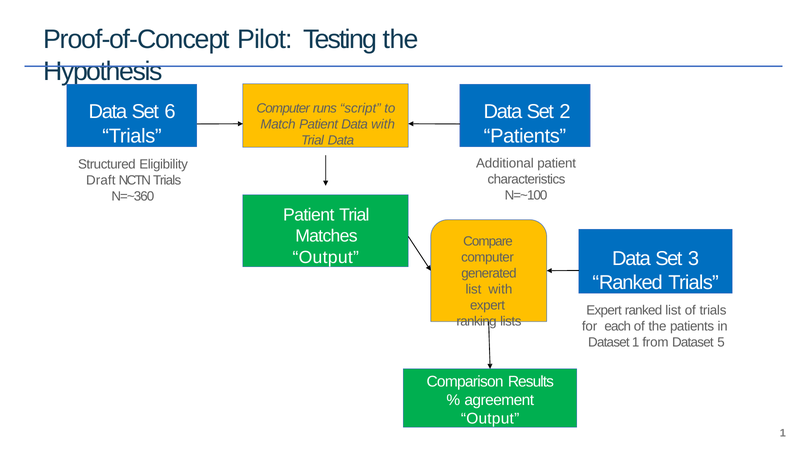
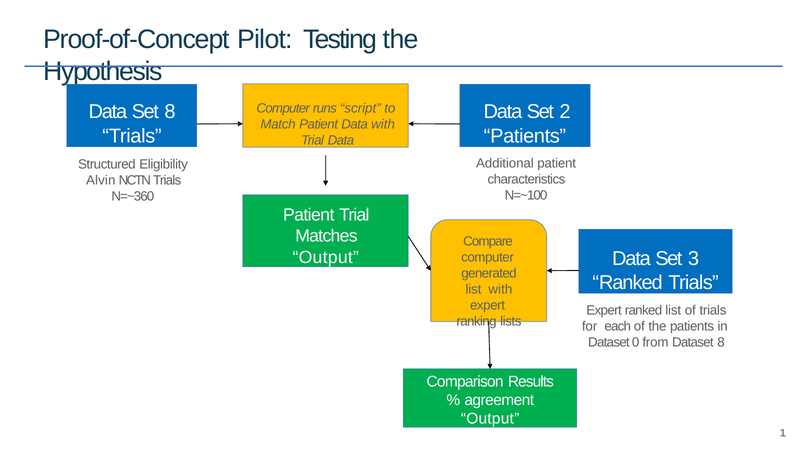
Set 6: 6 -> 8
Draft: Draft -> Alvin
Dataset 1: 1 -> 0
Dataset 5: 5 -> 8
